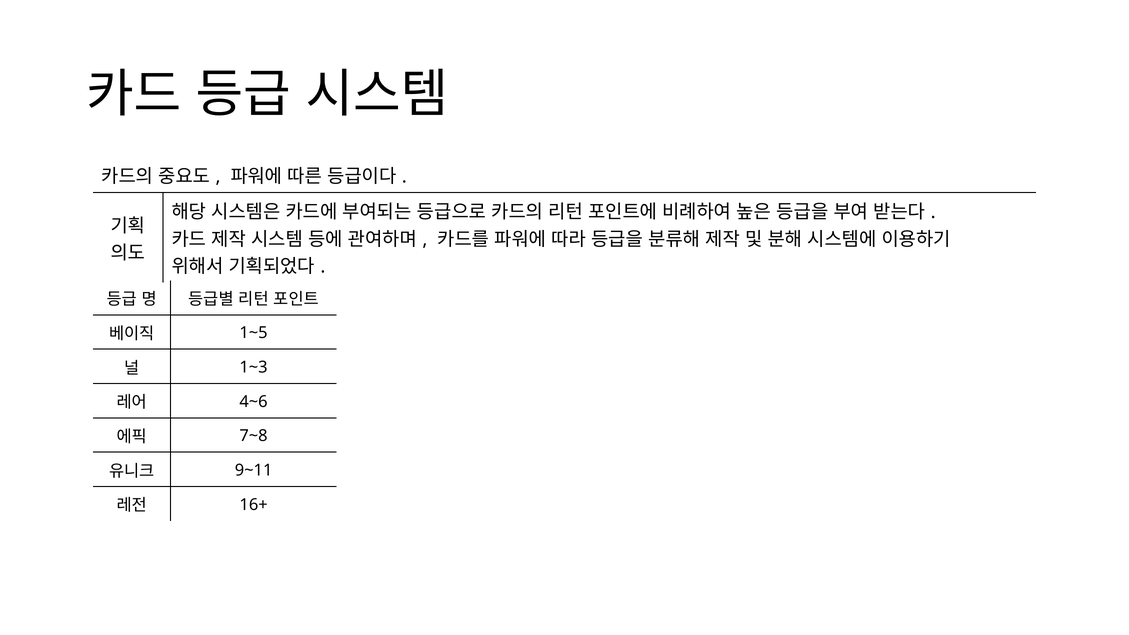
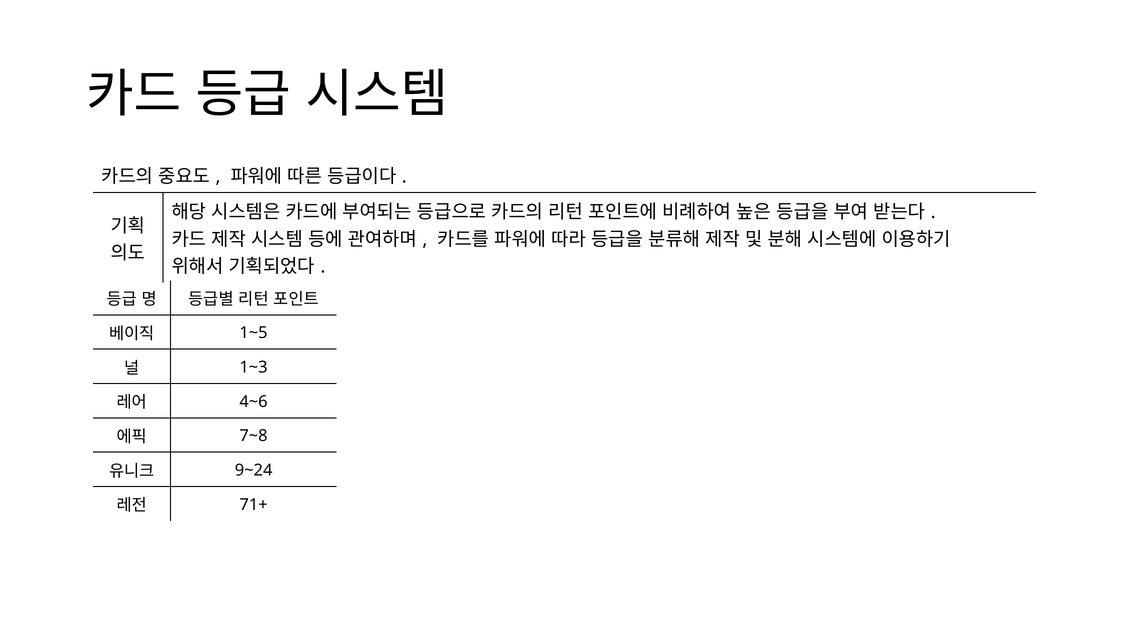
9~11: 9~11 -> 9~24
16+: 16+ -> 71+
